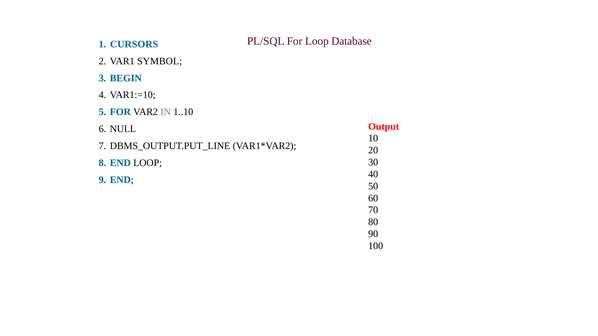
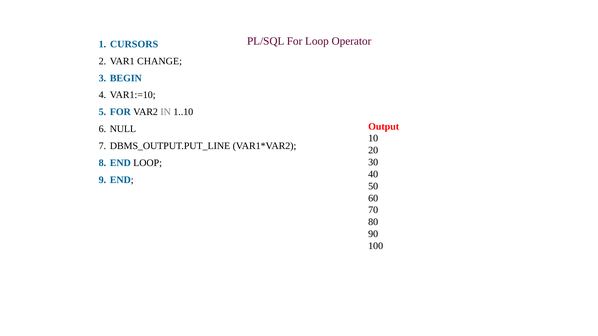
Database: Database -> Operator
SYMBOL: SYMBOL -> CHANGE
